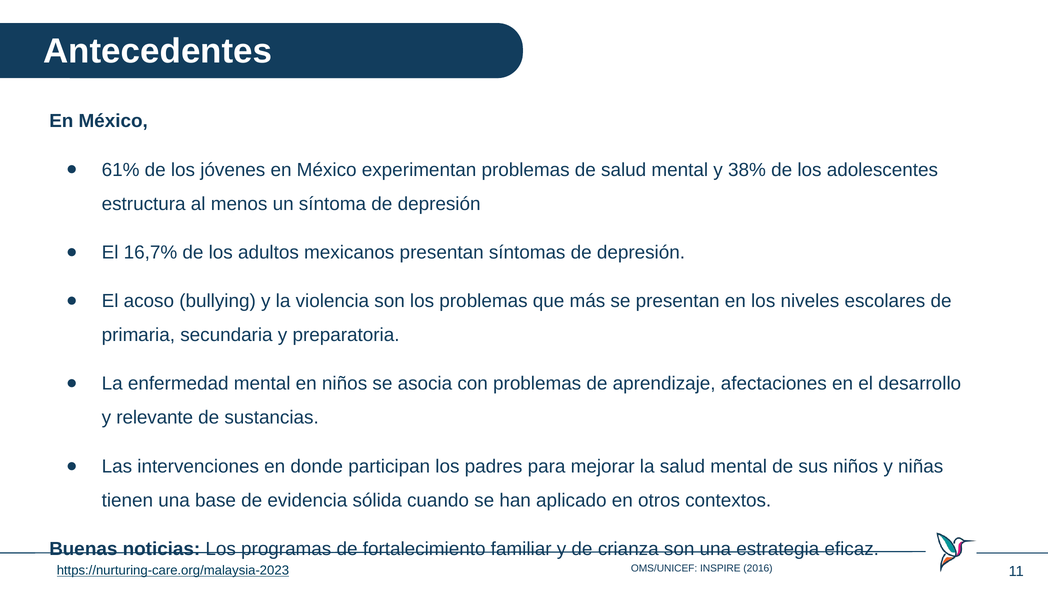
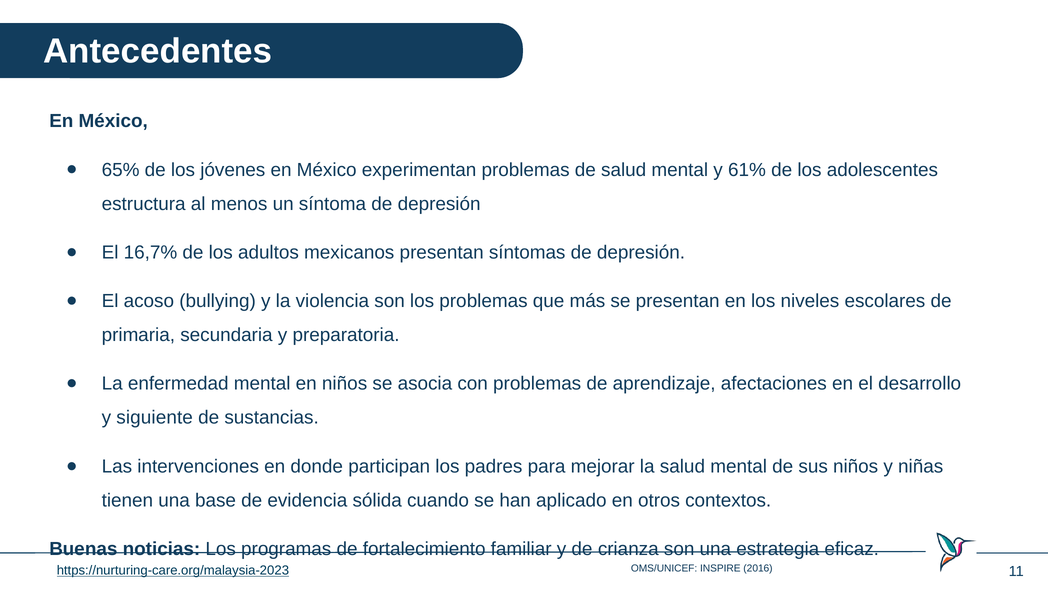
61%: 61% -> 65%
38%: 38% -> 61%
relevante: relevante -> siguiente
